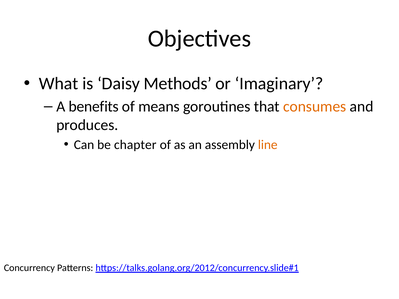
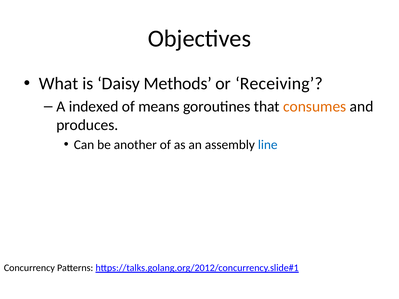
Imaginary: Imaginary -> Receiving
benefits: benefits -> indexed
chapter: chapter -> another
line colour: orange -> blue
